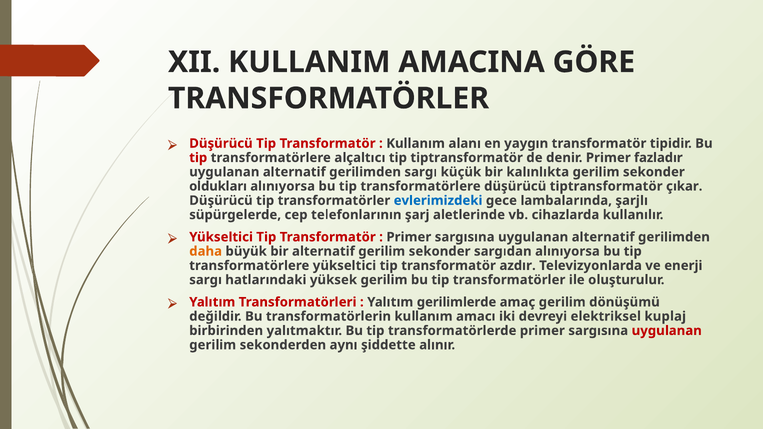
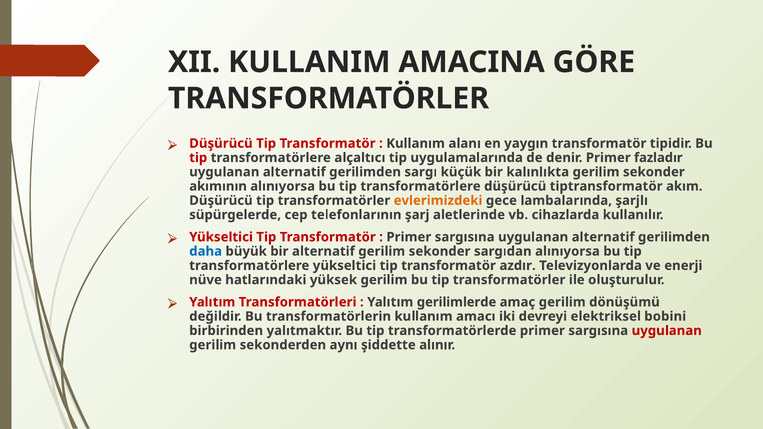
tip tiptransformatör: tiptransformatör -> uygulamalarında
oldukları: oldukları -> akımının
çıkar: çıkar -> akım
evlerimizdeki colour: blue -> orange
daha colour: orange -> blue
sargı at (206, 280): sargı -> nüve
kuplaj: kuplaj -> bobini
